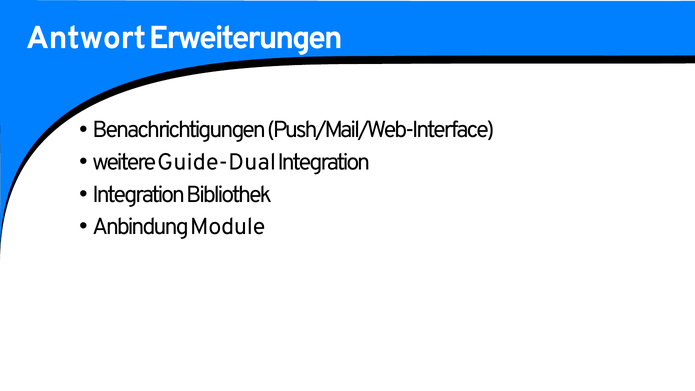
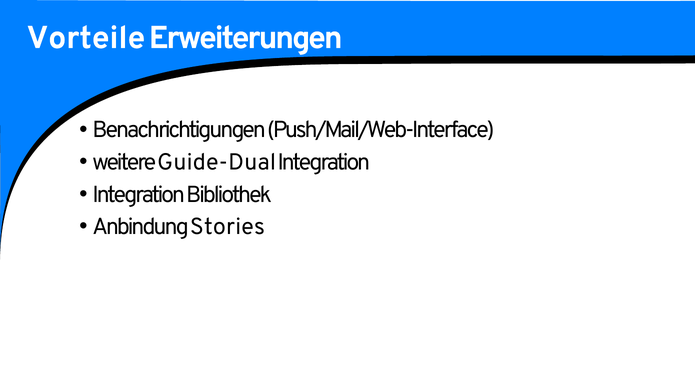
Antwort: Antwort -> Vorteile
Module: Module -> Stories
